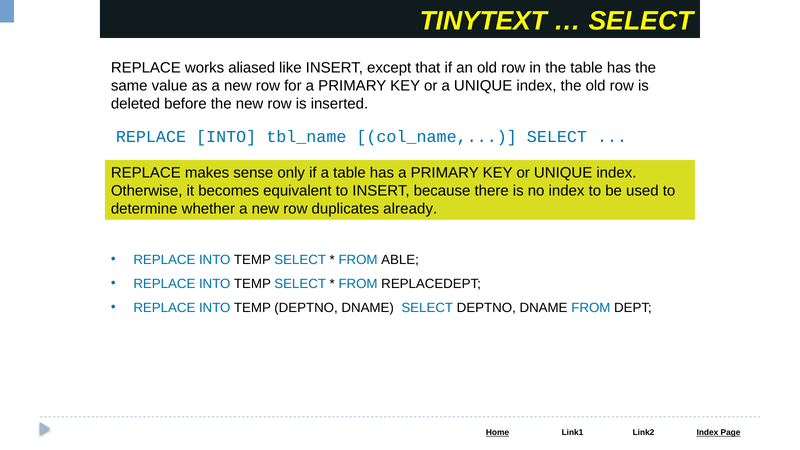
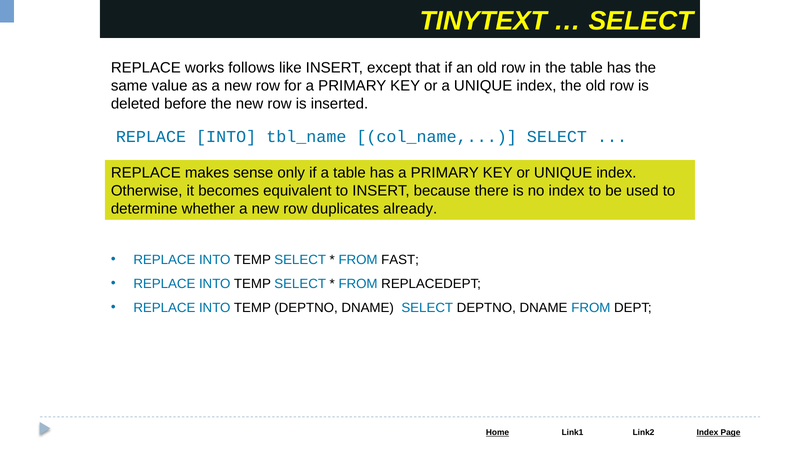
aliased: aliased -> follows
ABLE: ABLE -> FAST
